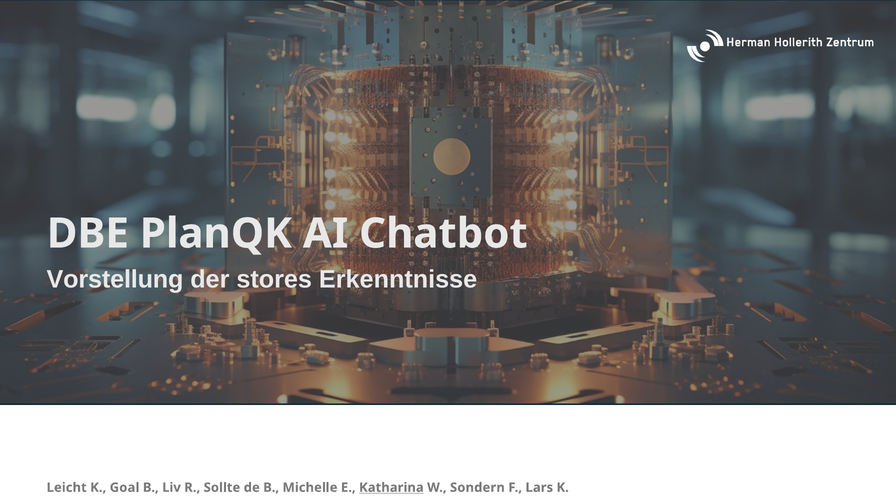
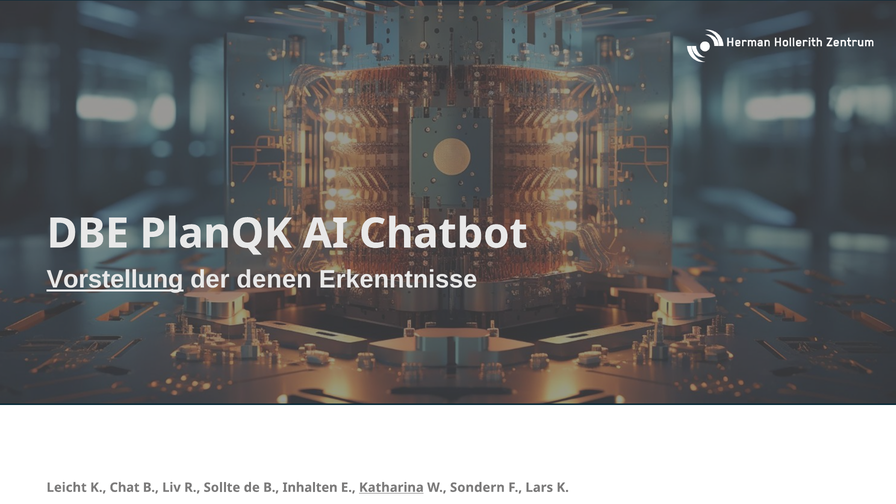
Vorstellung underline: none -> present
stores: stores -> denen
Goal: Goal -> Chat
Michelle: Michelle -> Inhalten
